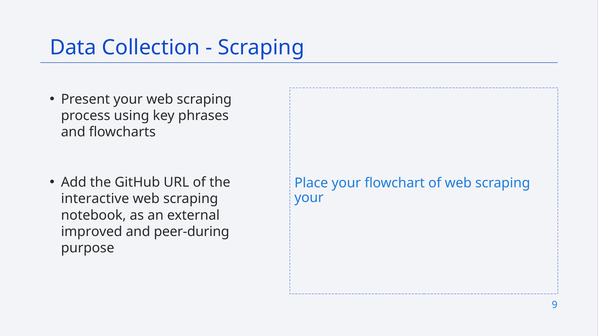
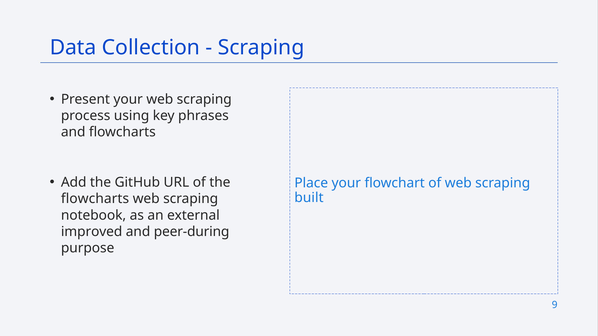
your at (309, 198): your -> built
interactive at (95, 199): interactive -> flowcharts
